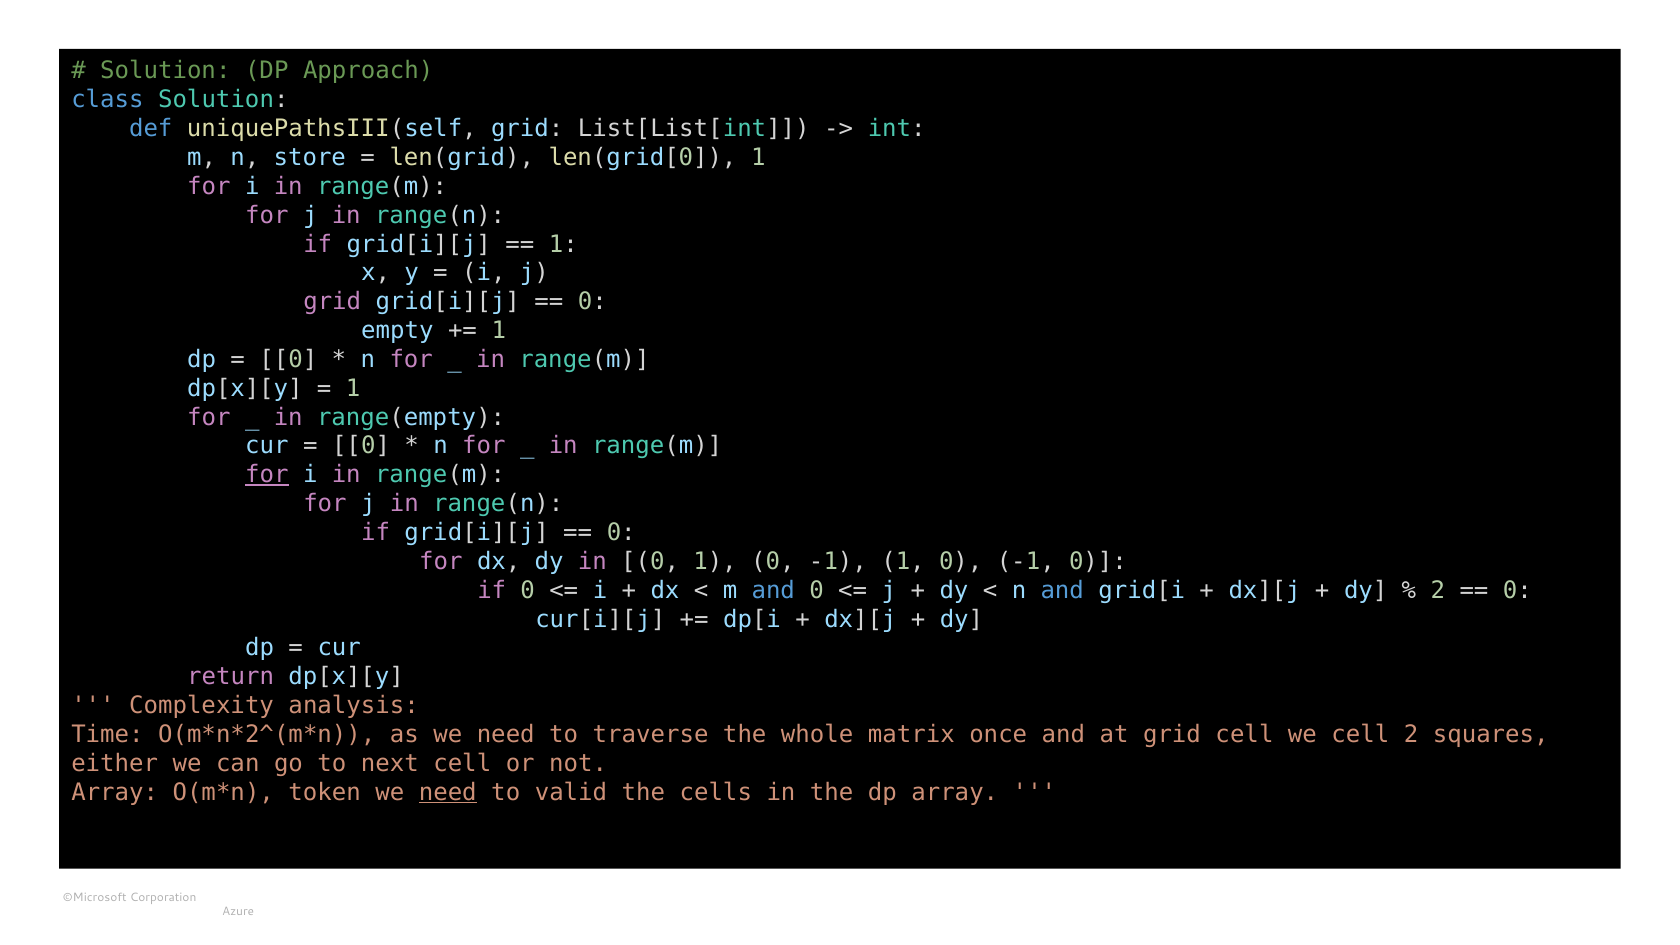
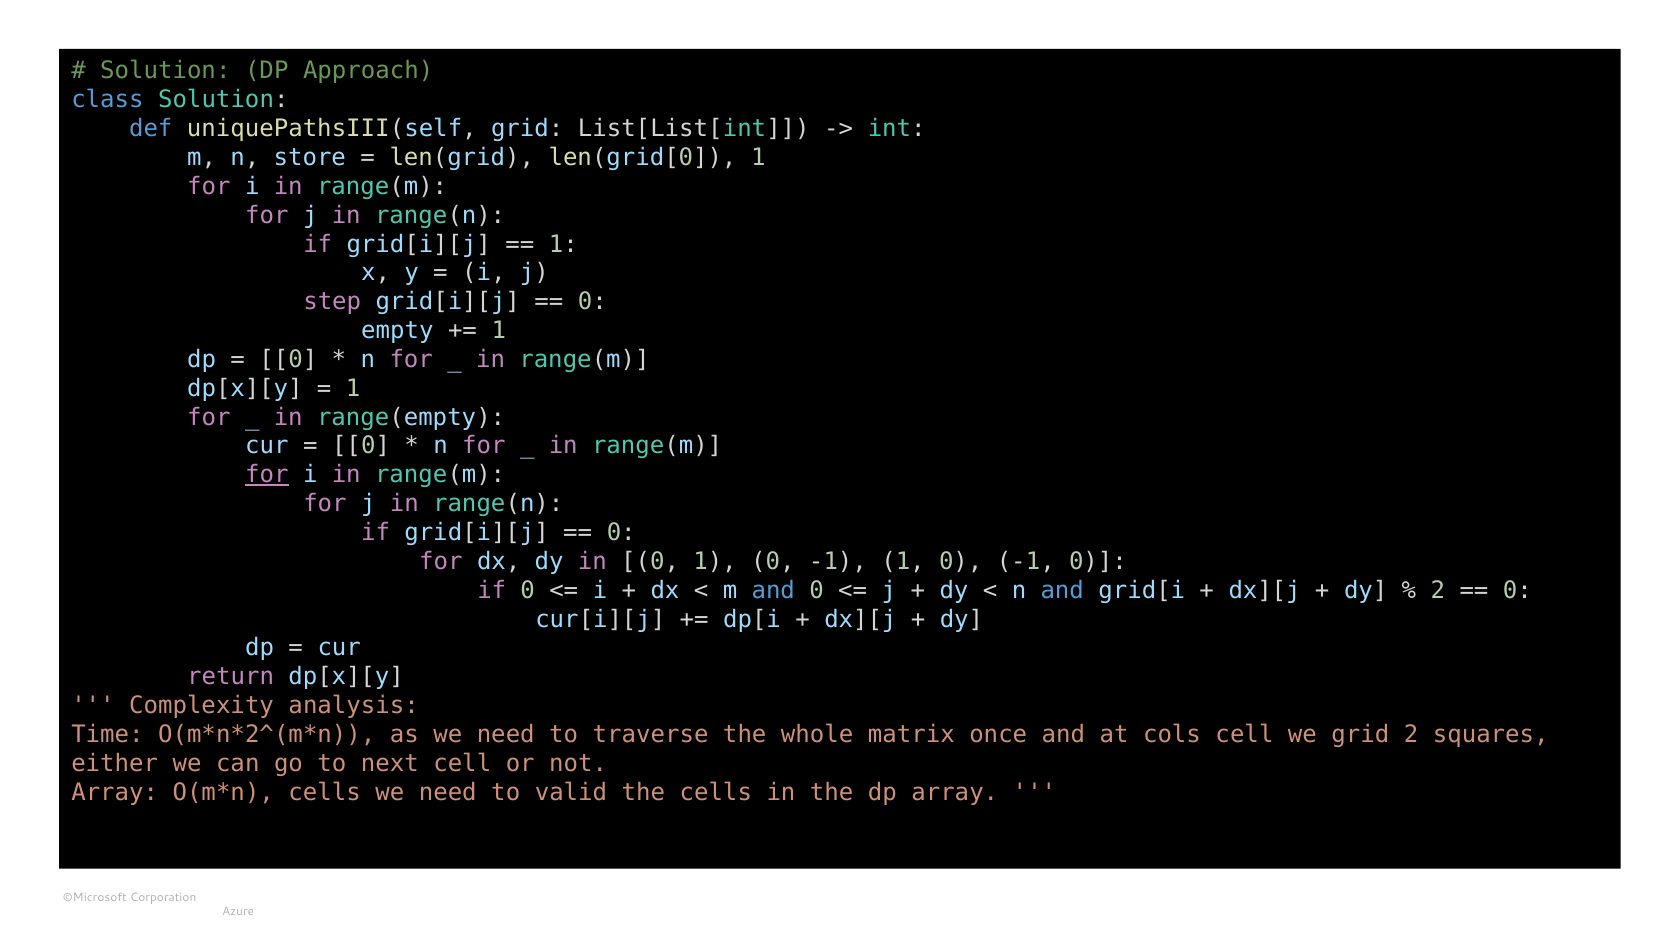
grid at (332, 302): grid -> step
at grid: grid -> cols
we cell: cell -> grid
token at (325, 792): token -> cells
need at (448, 792) underline: present -> none
